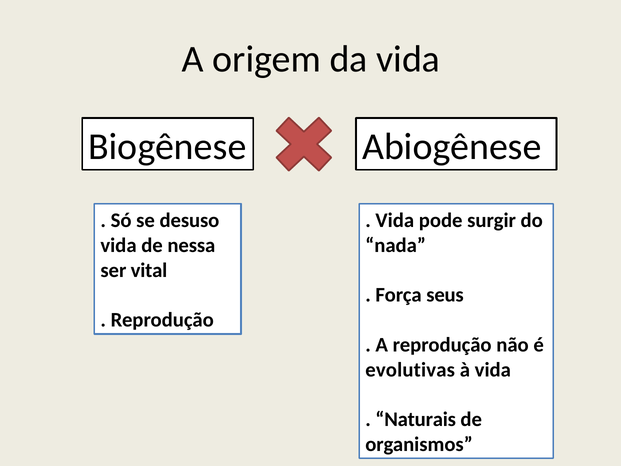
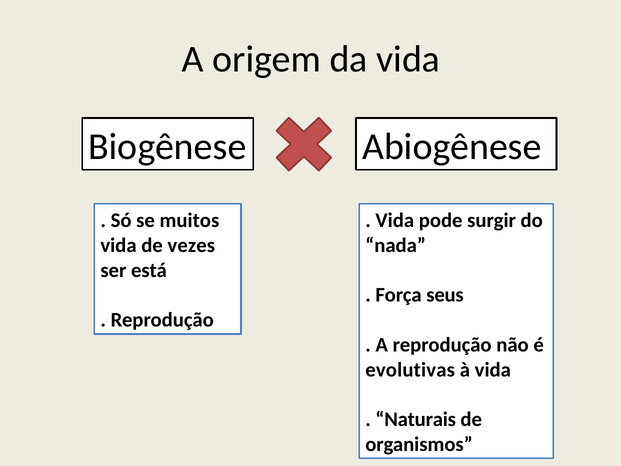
desuso: desuso -> muitos
nessa: nessa -> vezes
vital: vital -> está
